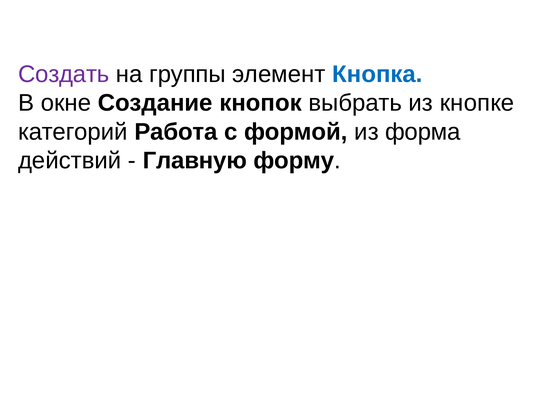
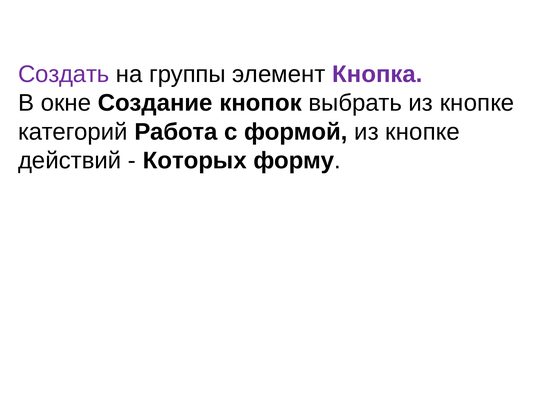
Кнопка colour: blue -> purple
формой из форма: форма -> кнопке
Главную: Главную -> Которых
